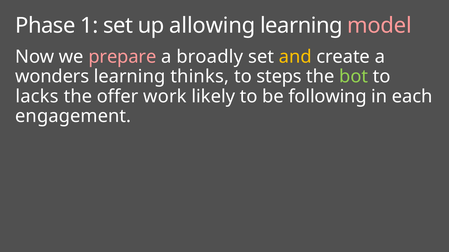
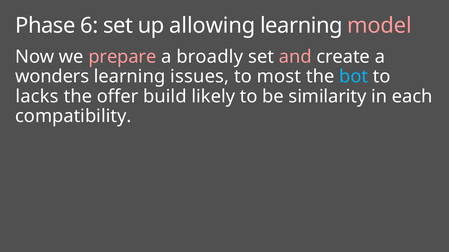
1: 1 -> 6
and colour: yellow -> pink
thinks: thinks -> issues
steps: steps -> most
bot colour: light green -> light blue
work: work -> build
following: following -> similarity
engagement: engagement -> compatibility
